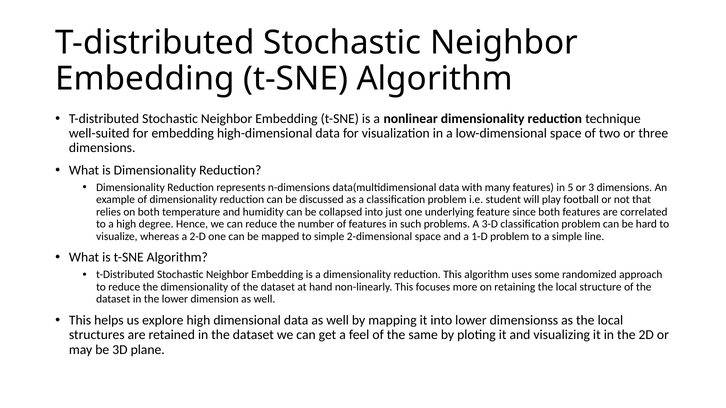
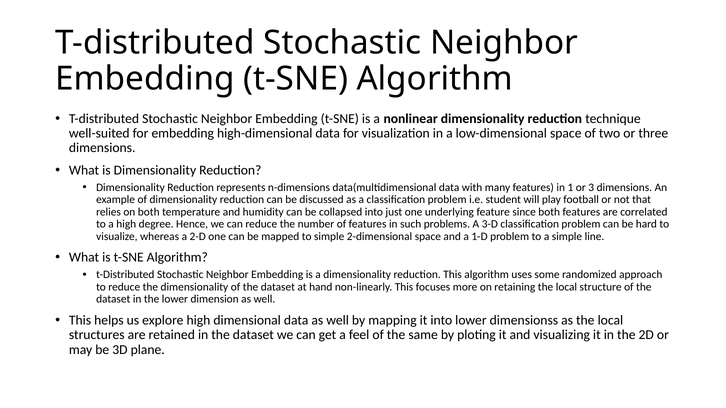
5: 5 -> 1
